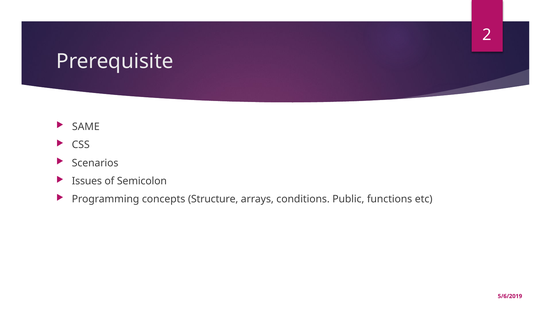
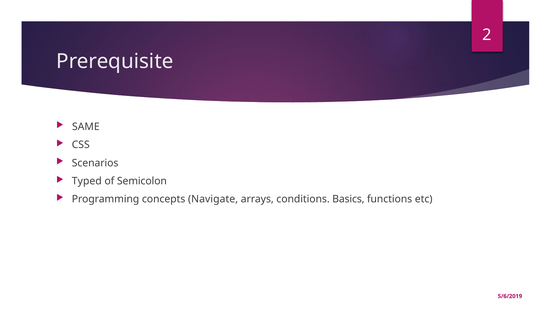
Issues: Issues -> Typed
Structure: Structure -> Navigate
Public: Public -> Basics
